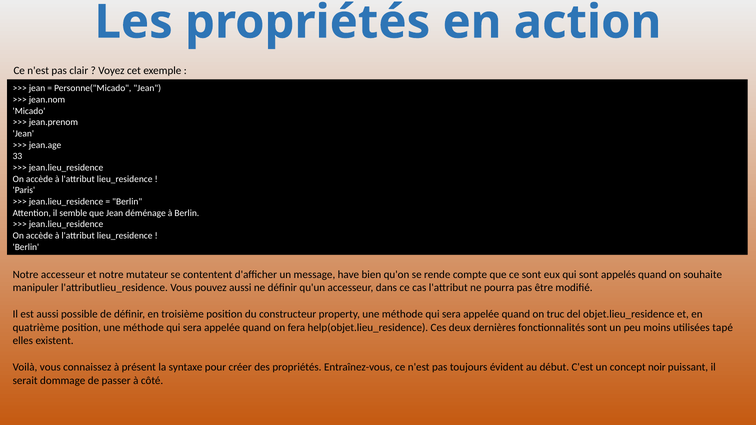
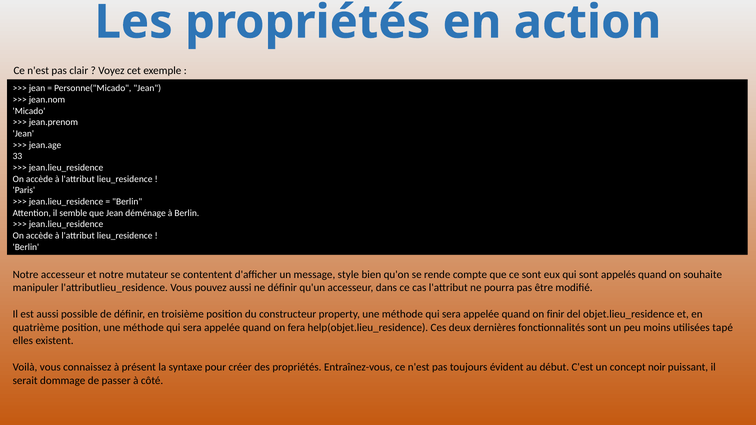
have: have -> style
truc: truc -> finir
